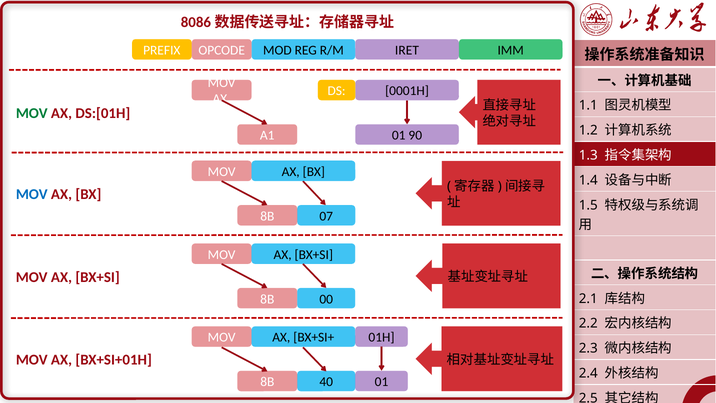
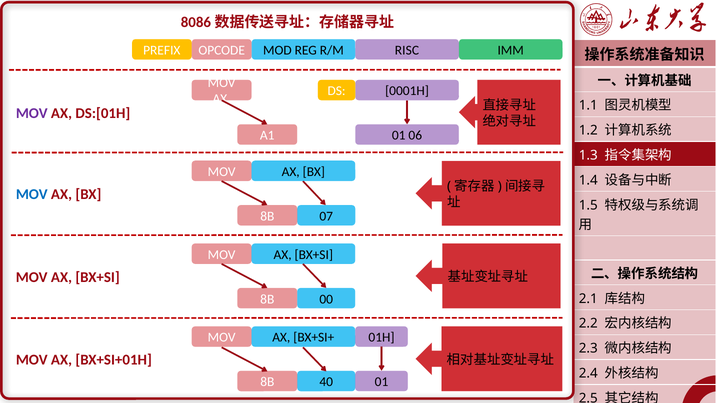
IRET: IRET -> RISC
MOV at (32, 113) colour: green -> purple
90: 90 -> 06
